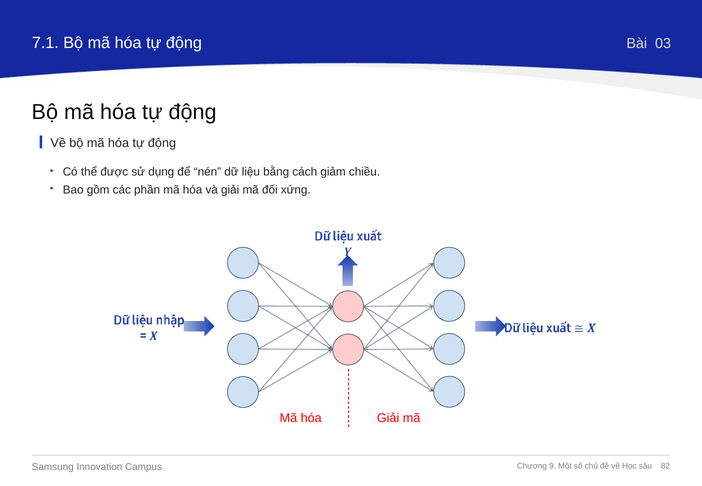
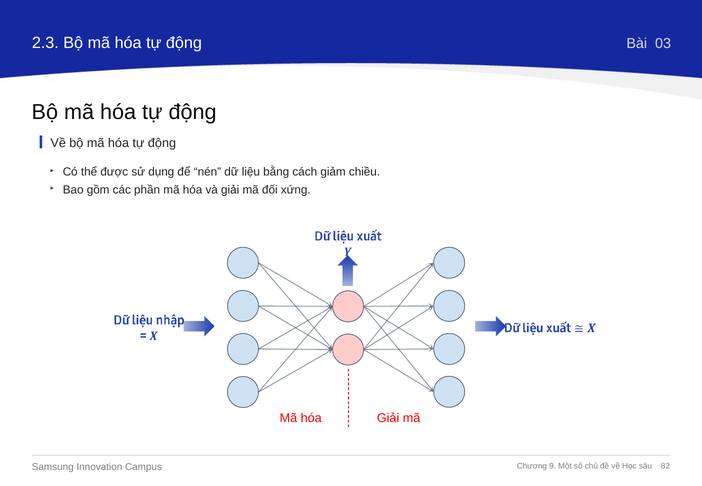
7.1: 7.1 -> 2.3
